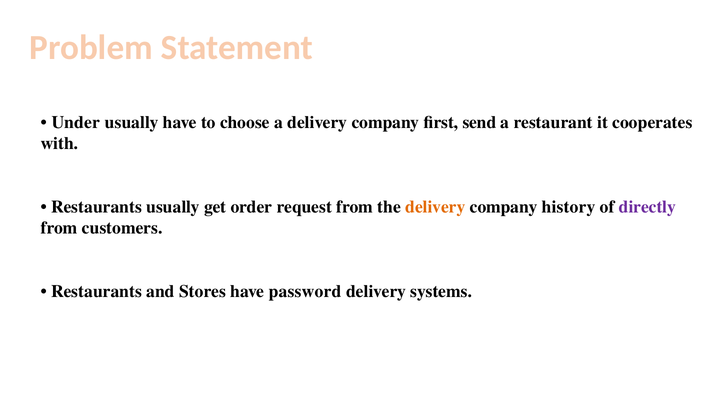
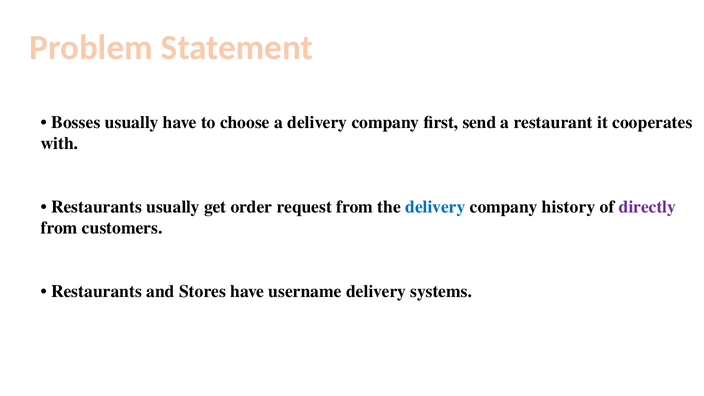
Under: Under -> Bosses
delivery at (435, 207) colour: orange -> blue
password: password -> username
